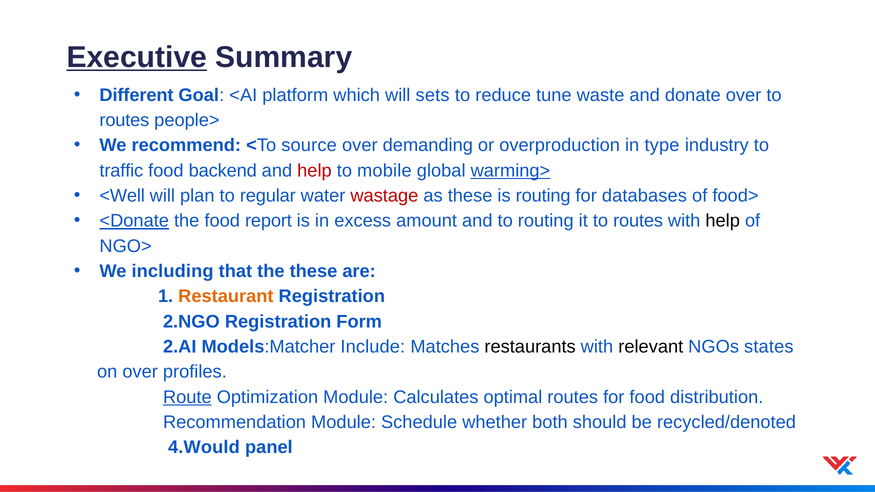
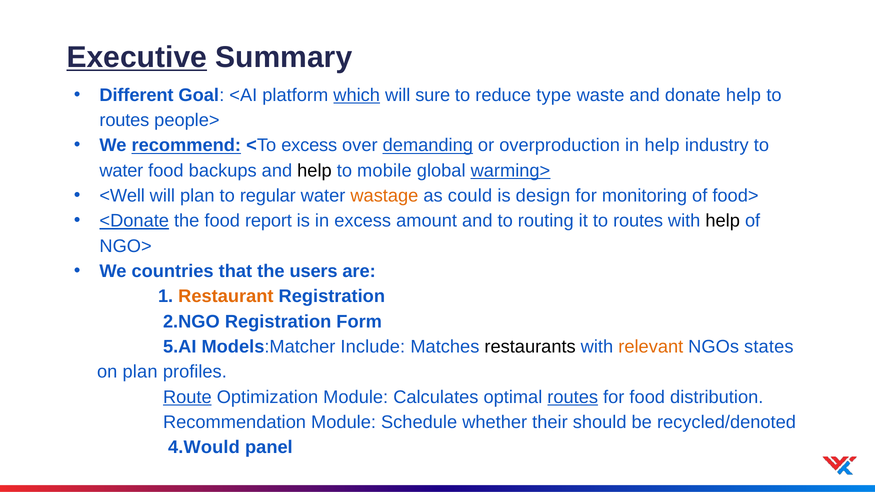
which underline: none -> present
sets: sets -> sure
tune: tune -> type
donate over: over -> help
recommend underline: none -> present
<To source: source -> excess
demanding underline: none -> present
in type: type -> help
traffic at (121, 171): traffic -> water
backend: backend -> backups
help at (314, 171) colour: red -> black
wastage colour: red -> orange
as these: these -> could
is routing: routing -> design
databases: databases -> monitoring
including: including -> countries
the these: these -> users
2.AI: 2.AI -> 5.AI
relevant colour: black -> orange
on over: over -> plan
routes at (573, 397) underline: none -> present
both: both -> their
